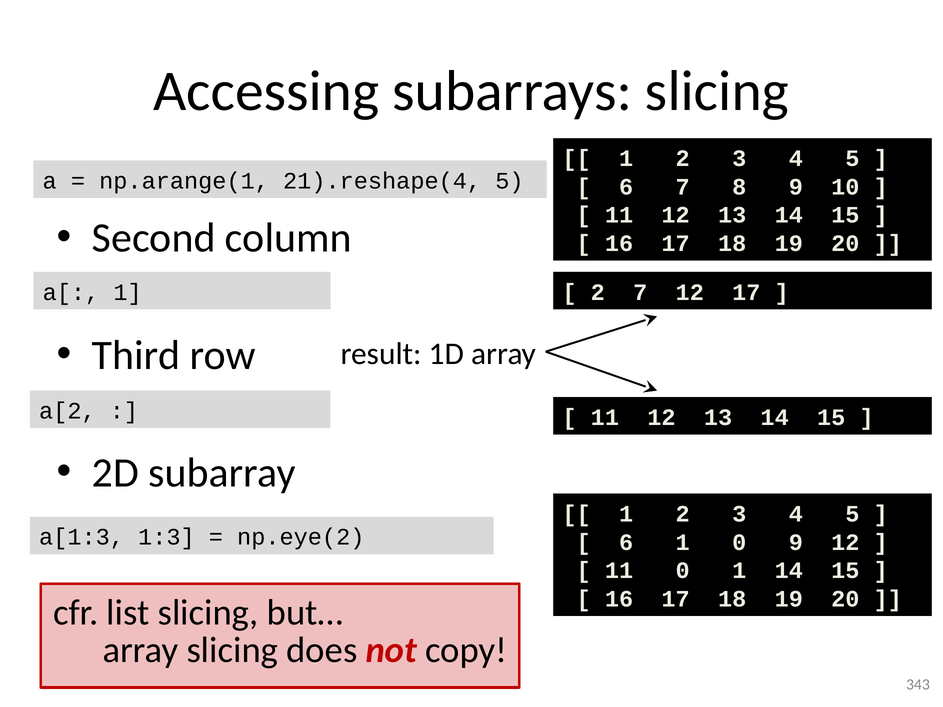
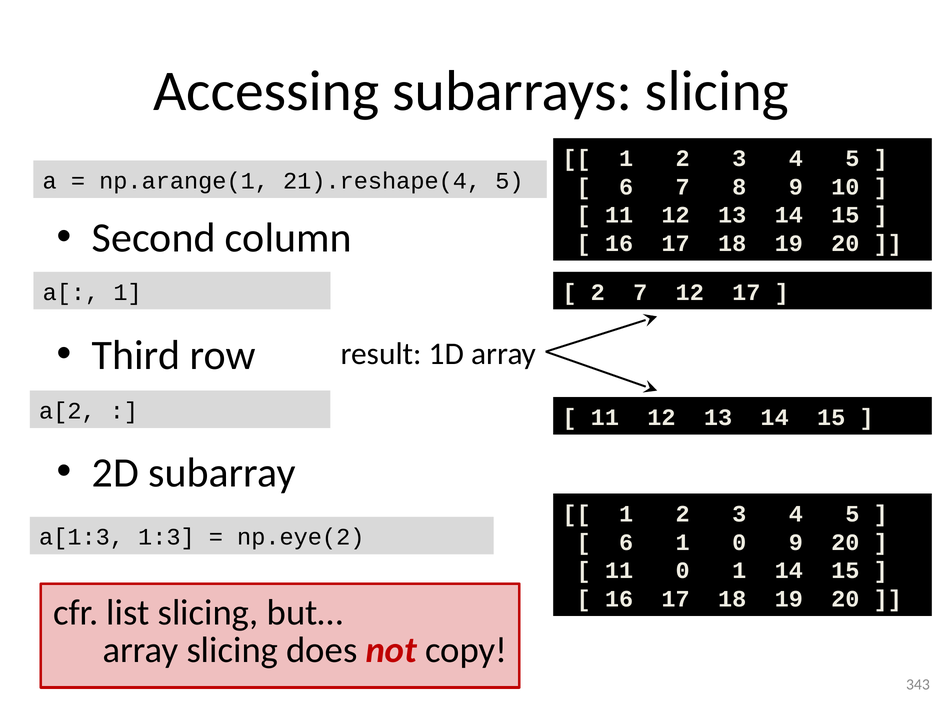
9 12: 12 -> 20
